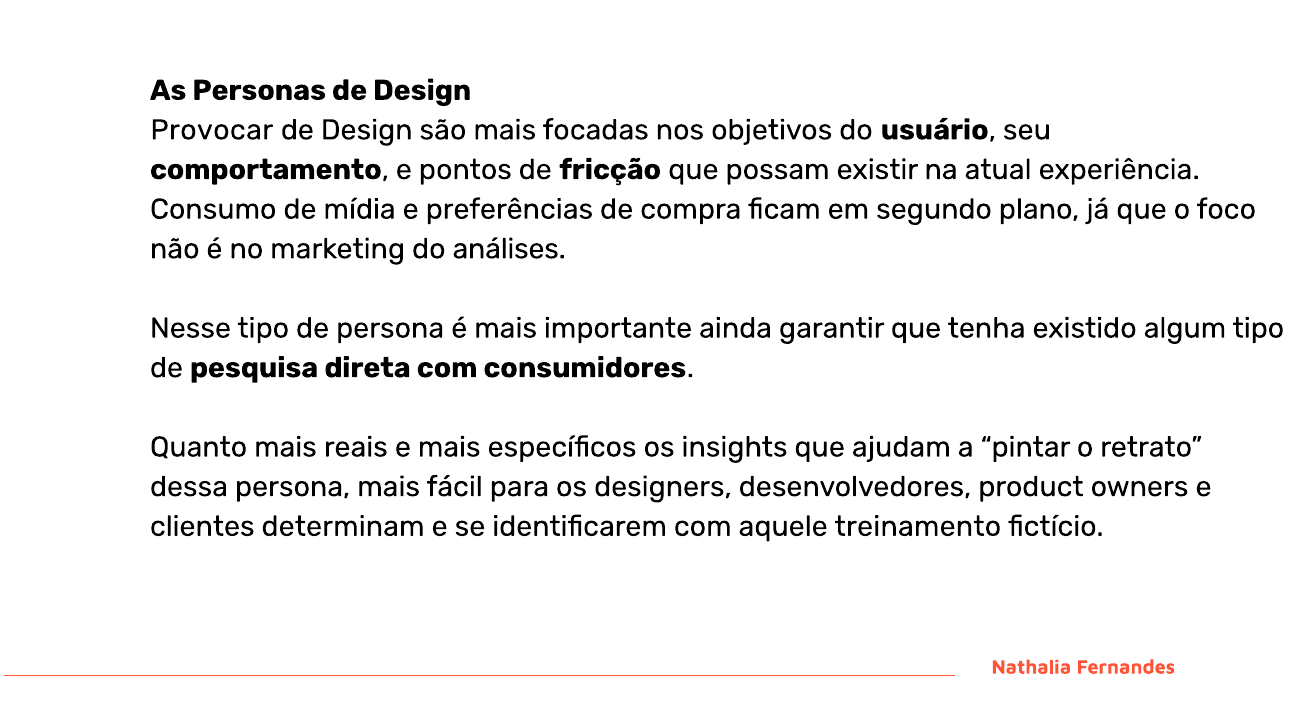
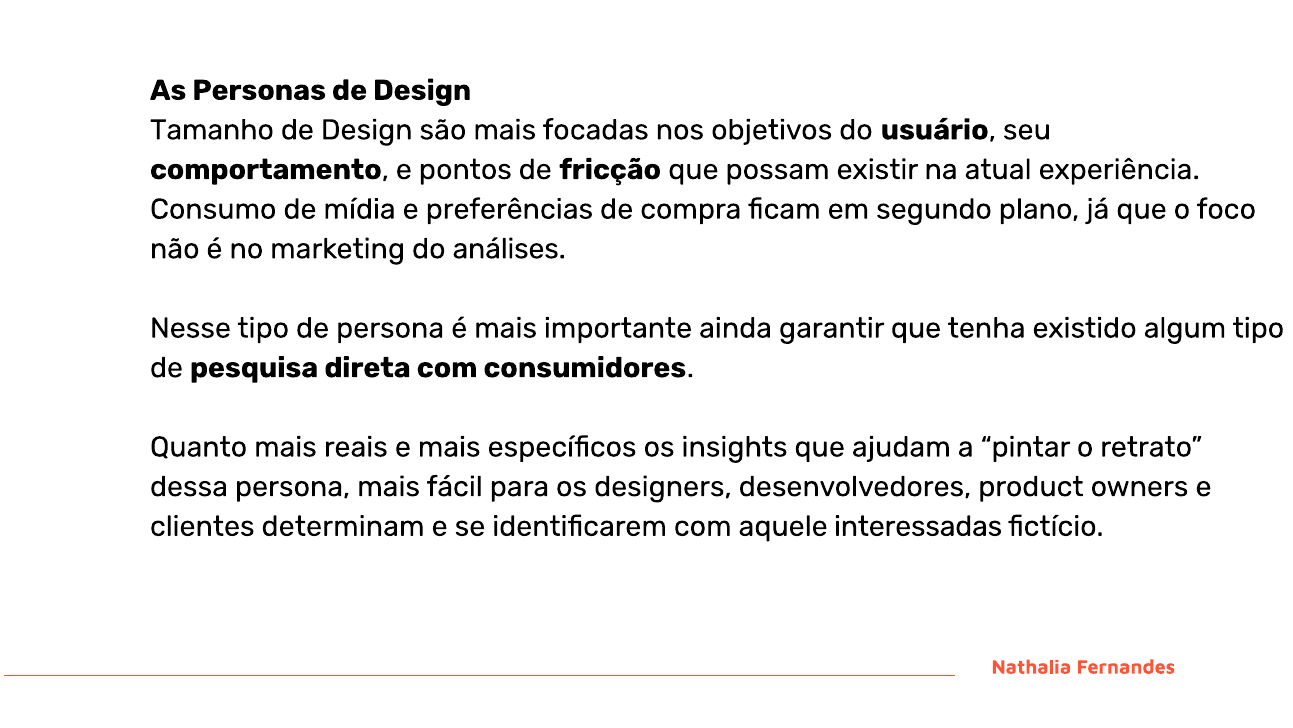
Provocar: Provocar -> Tamanho
treinamento: treinamento -> interessadas
